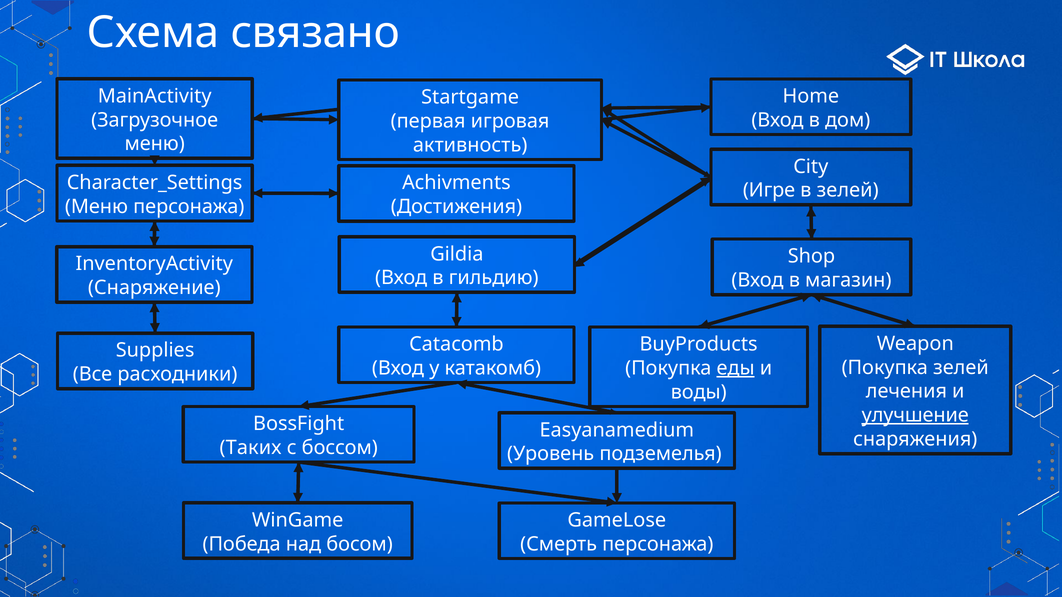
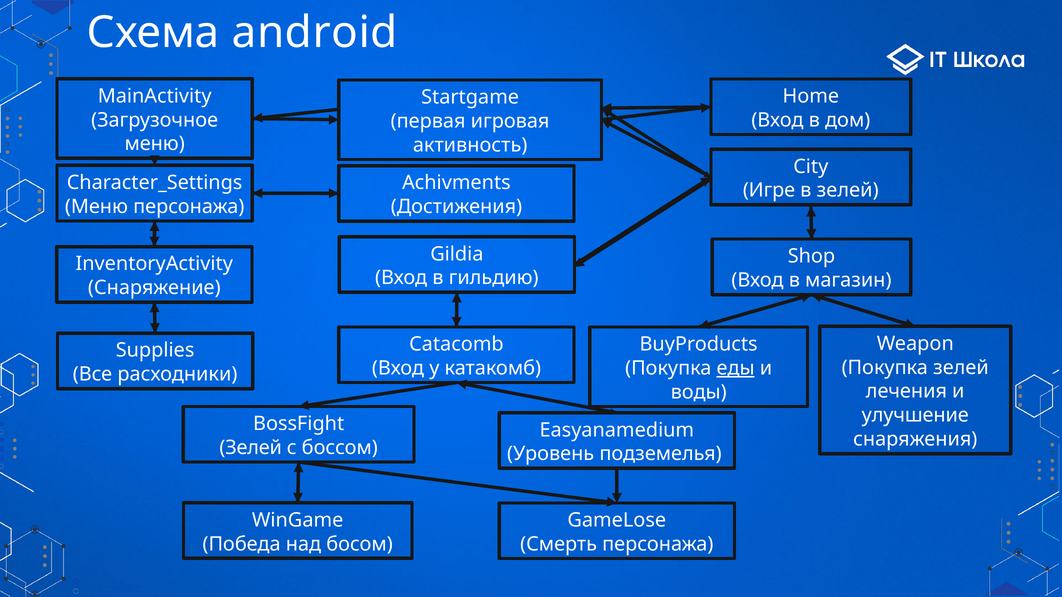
связано: связано -> android
улучшение underline: present -> none
Таких at (251, 448): Таких -> Зелей
